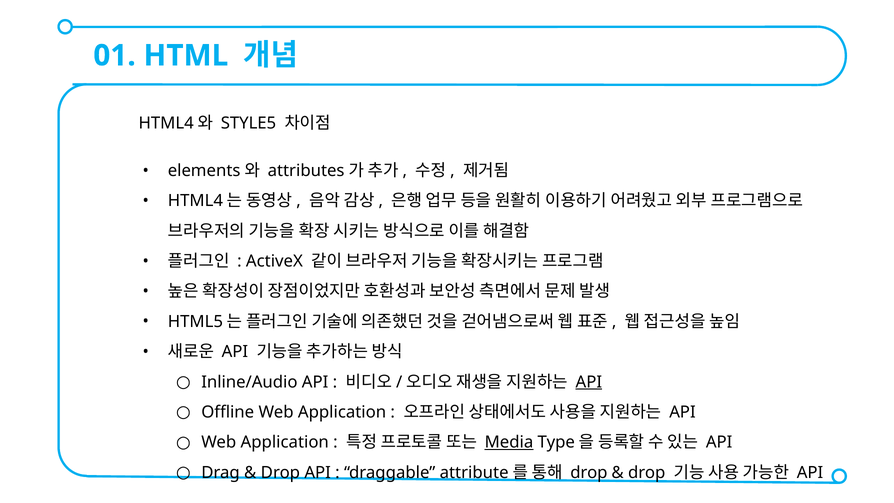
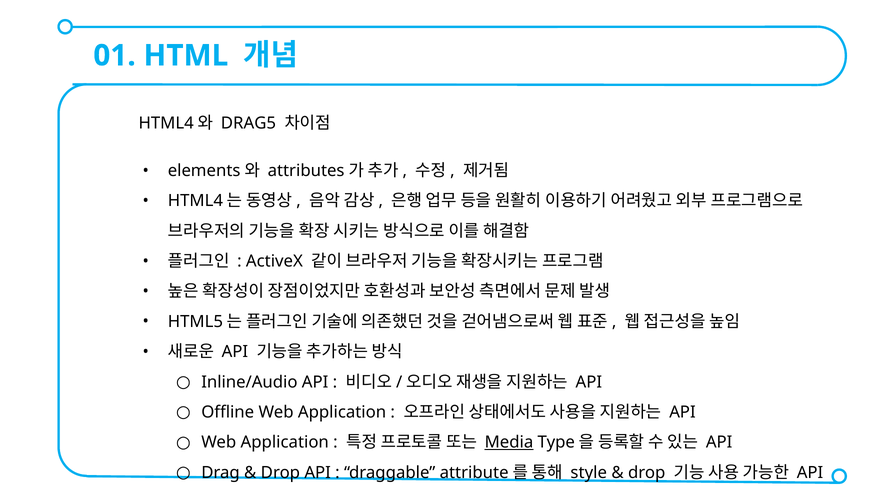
STYLE5: STYLE5 -> DRAG5
API at (589, 382) underline: present -> none
drop at (589, 472): drop -> style
